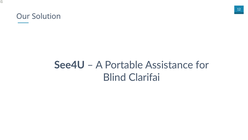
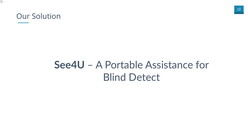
Clarifai: Clarifai -> Detect
